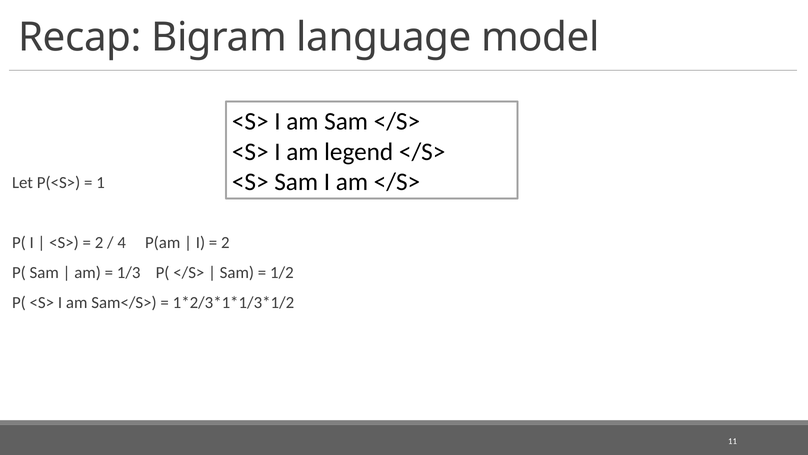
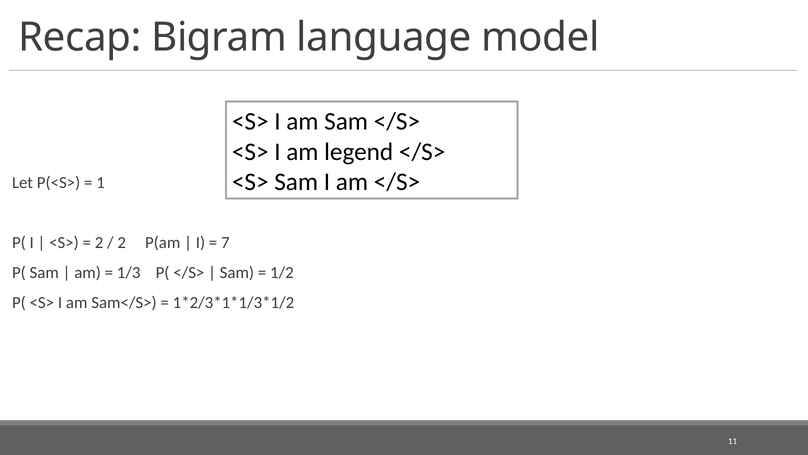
4 at (122, 242): 4 -> 2
2 at (225, 242): 2 -> 7
